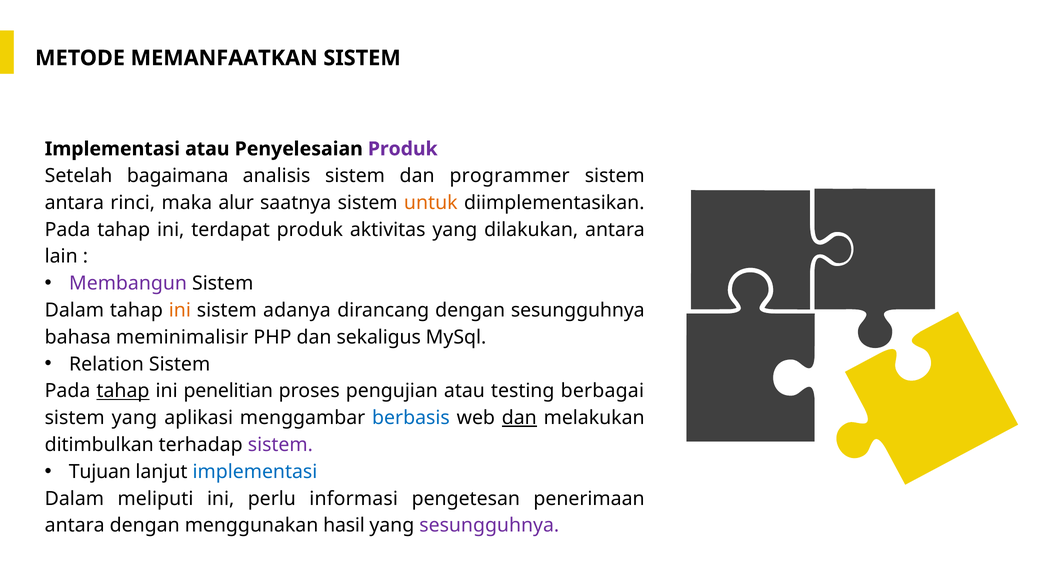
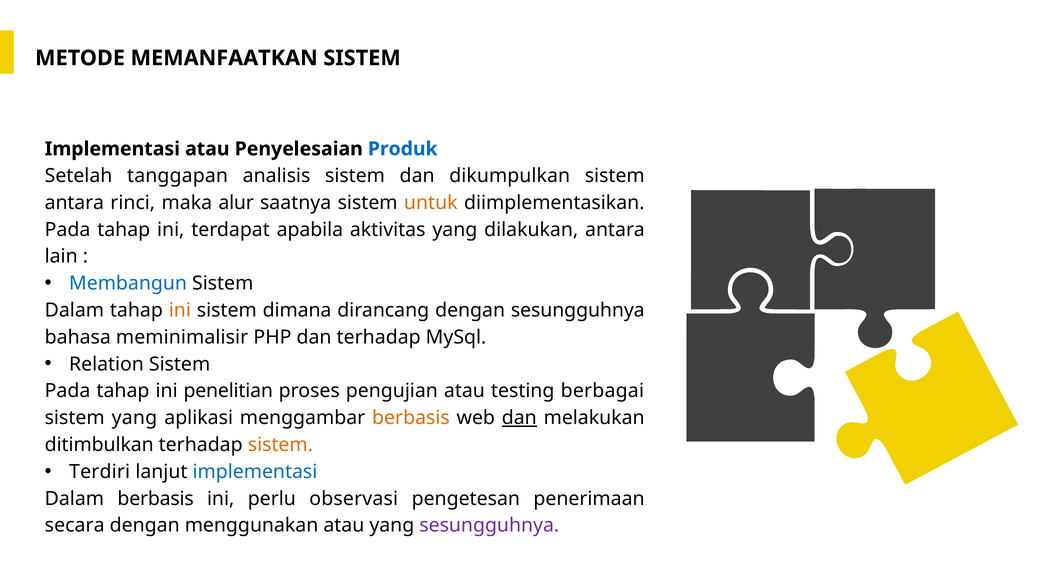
Produk at (403, 149) colour: purple -> blue
bagaimana: bagaimana -> tanggapan
programmer: programmer -> dikumpulkan
terdapat produk: produk -> apabila
Membangun colour: purple -> blue
adanya: adanya -> dimana
dan sekaligus: sekaligus -> terhadap
tahap at (123, 391) underline: present -> none
berbasis at (411, 418) colour: blue -> orange
sistem at (280, 445) colour: purple -> orange
Tujuan: Tujuan -> Terdiri
Dalam meliputi: meliputi -> berbasis
informasi: informasi -> observasi
antara at (75, 525): antara -> secara
menggunakan hasil: hasil -> atau
